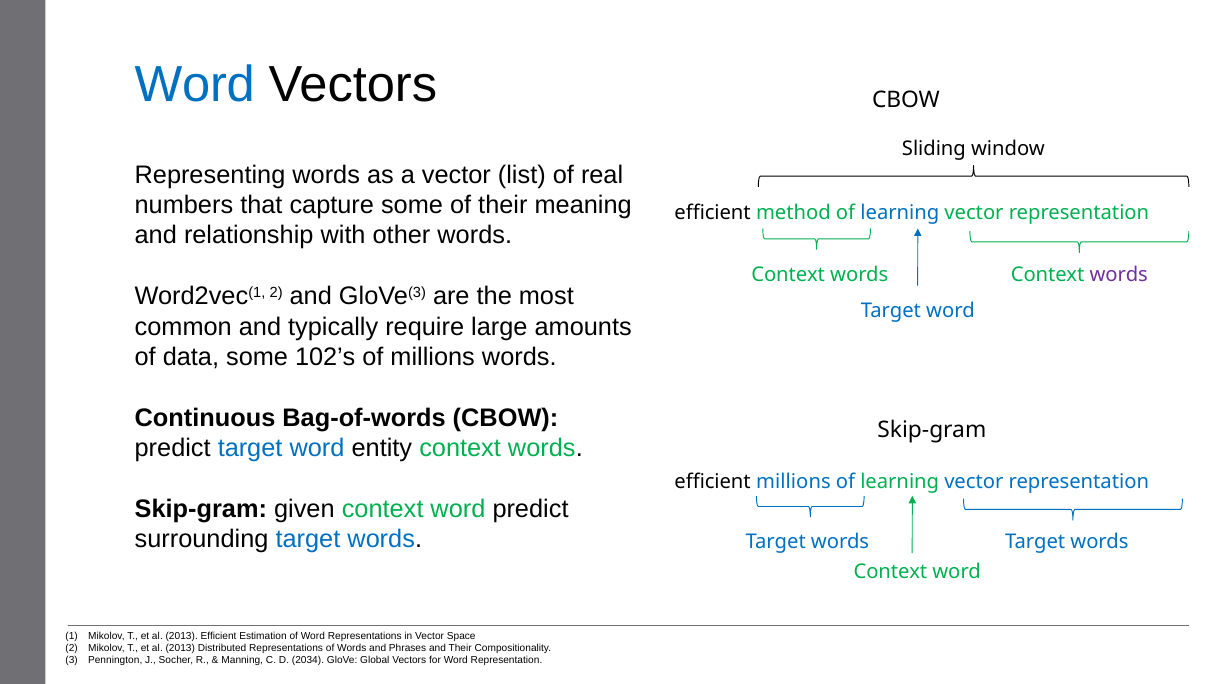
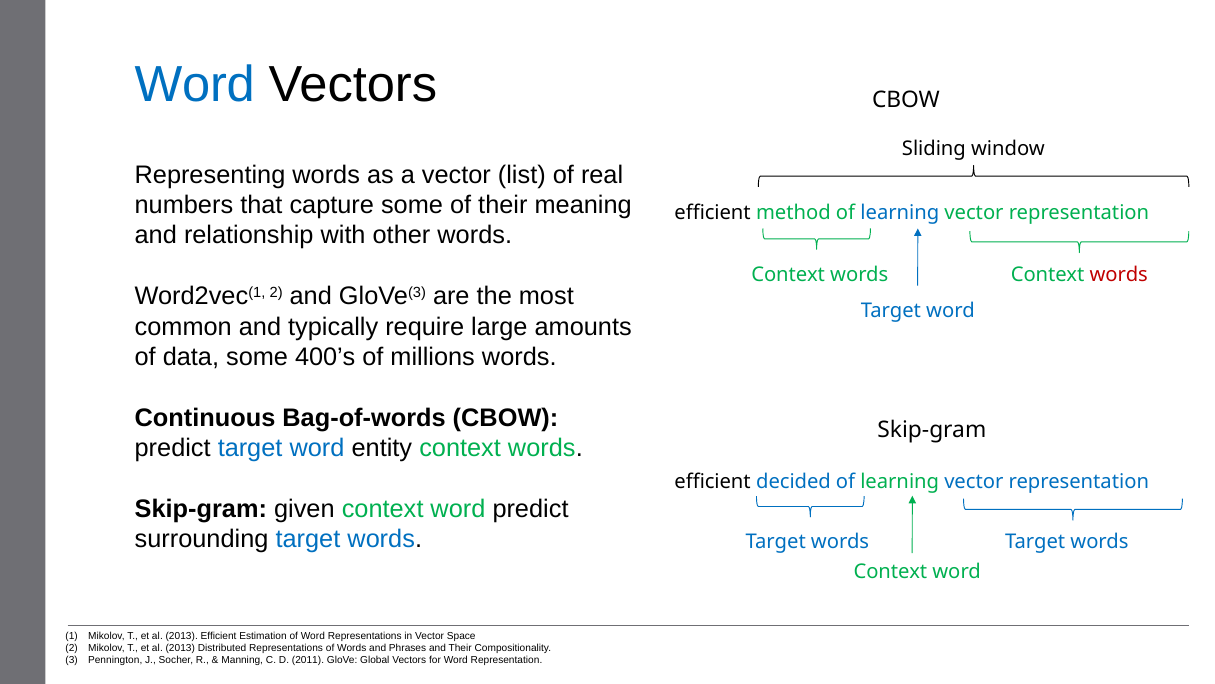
words at (1119, 274) colour: purple -> red
102’s: 102’s -> 400’s
efficient millions: millions -> decided
2034: 2034 -> 2011
